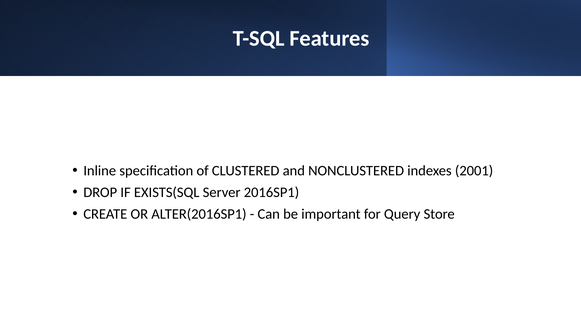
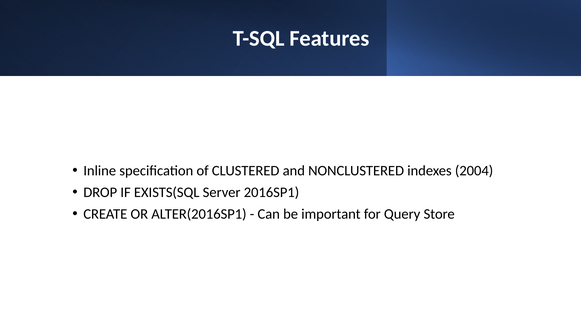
2001: 2001 -> 2004
